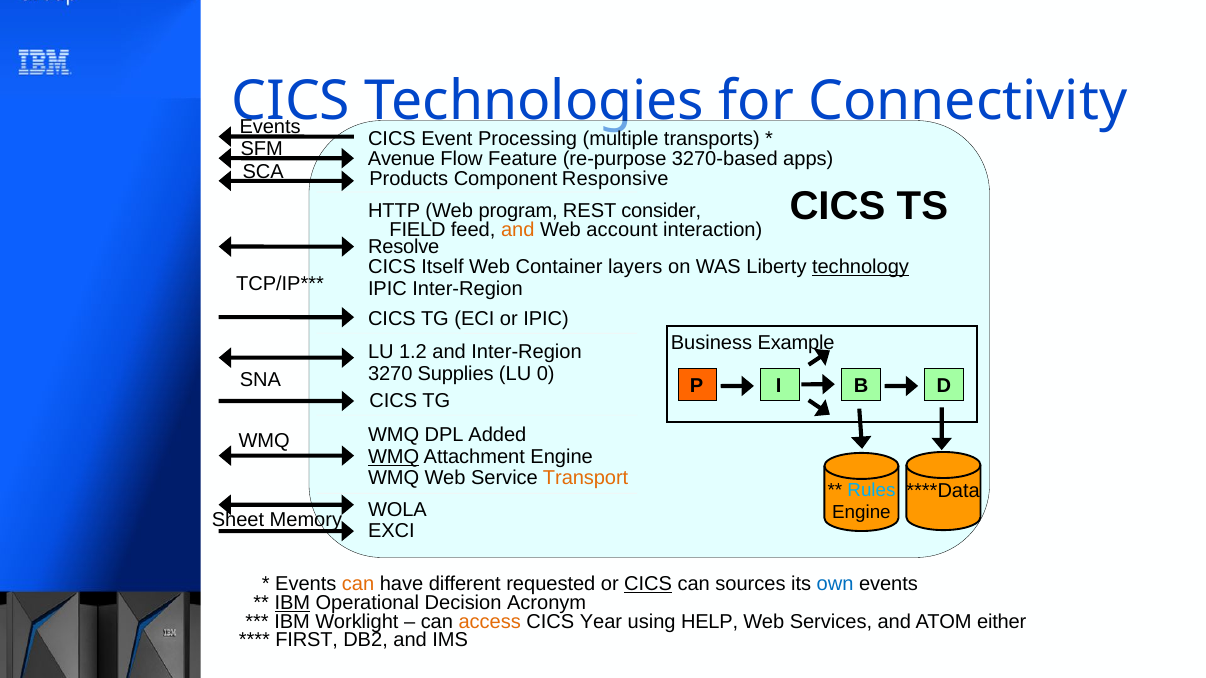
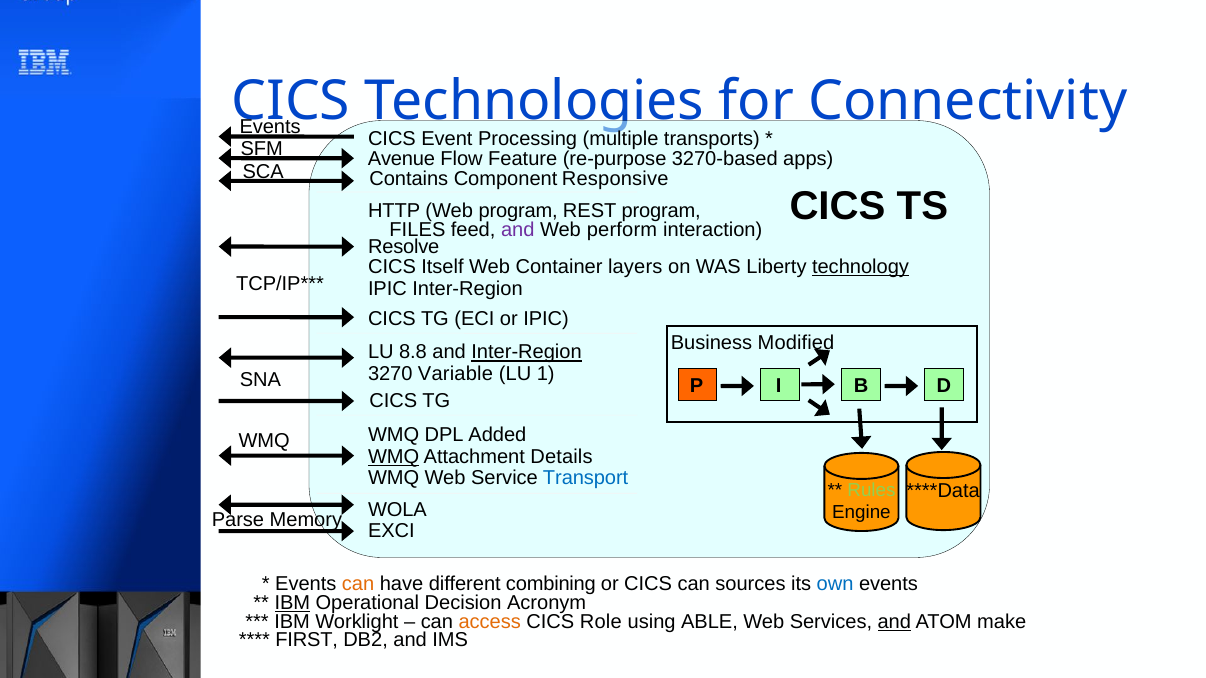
Products: Products -> Contains
REST consider: consider -> program
FIELD: FIELD -> FILES
and at (518, 230) colour: orange -> purple
account: account -> perform
1.2: 1.2 -> 8.8
Inter-Region at (527, 352) underline: none -> present
Example: Example -> Modified
Supplies: Supplies -> Variable
0: 0 -> 1
Attachment Engine: Engine -> Details
Transport colour: orange -> blue
Rules colour: light blue -> light green
Sheet: Sheet -> Parse
requested: requested -> combining
CICS at (648, 584) underline: present -> none
Year: Year -> Role
HELP: HELP -> ABLE
and at (894, 622) underline: none -> present
either: either -> make
